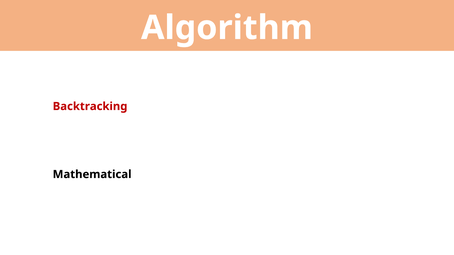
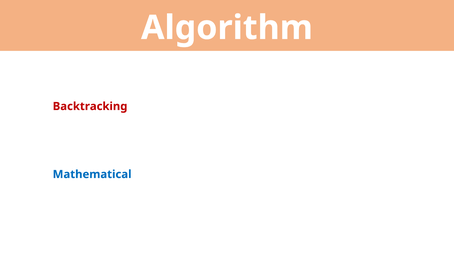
Mathematical colour: black -> blue
